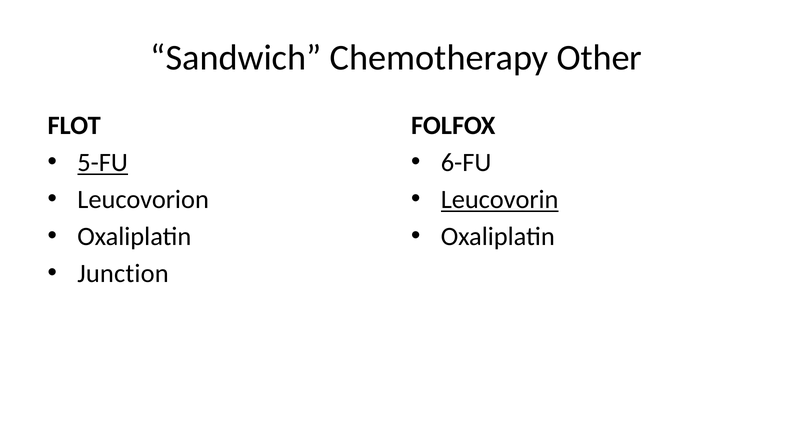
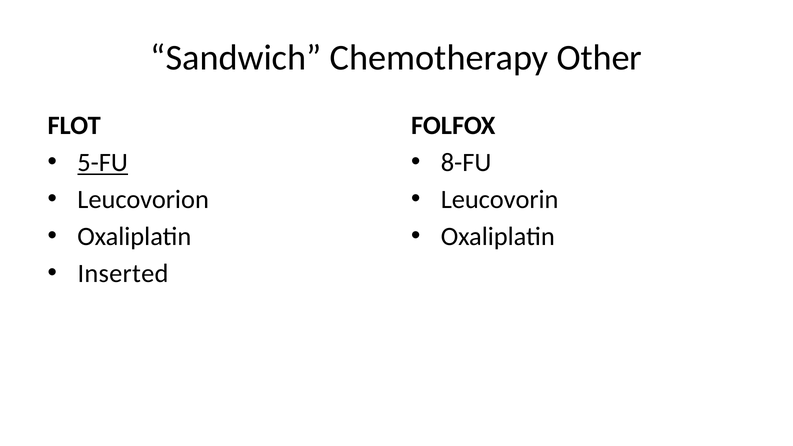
6-FU: 6-FU -> 8-FU
Leucovorin underline: present -> none
Junction: Junction -> Inserted
